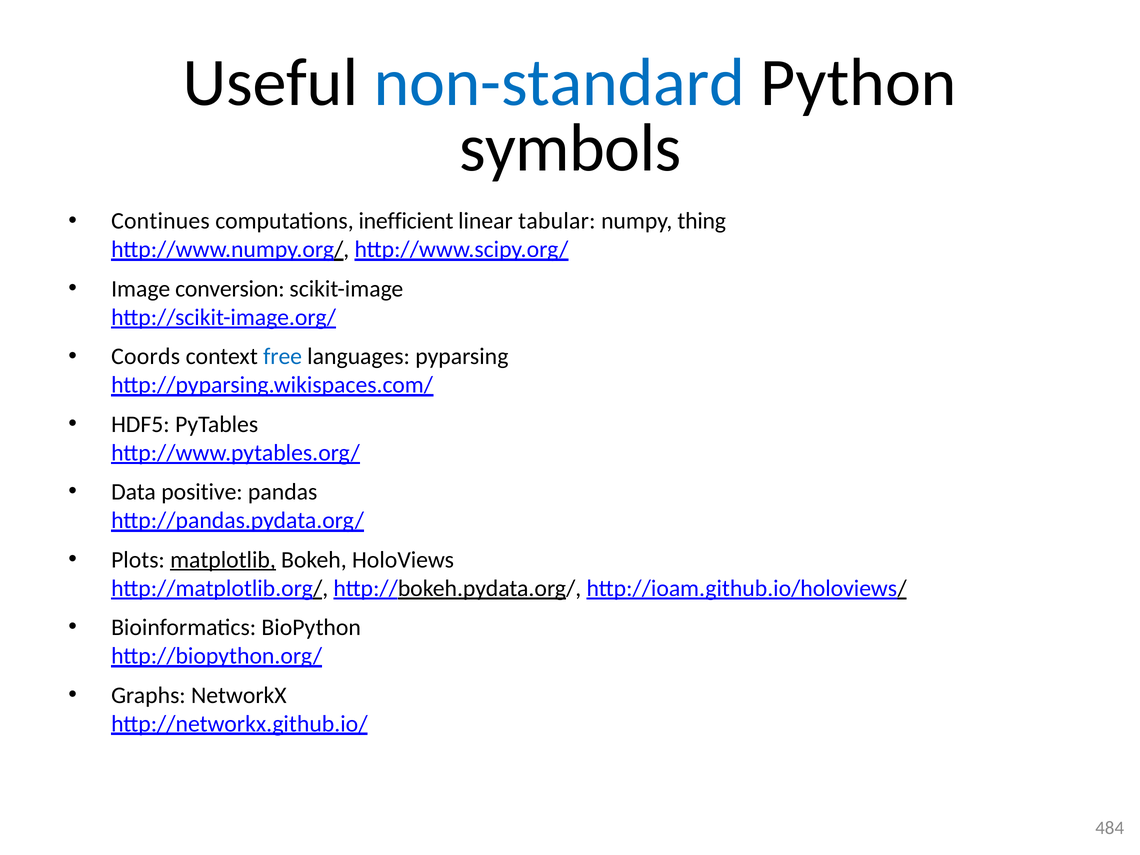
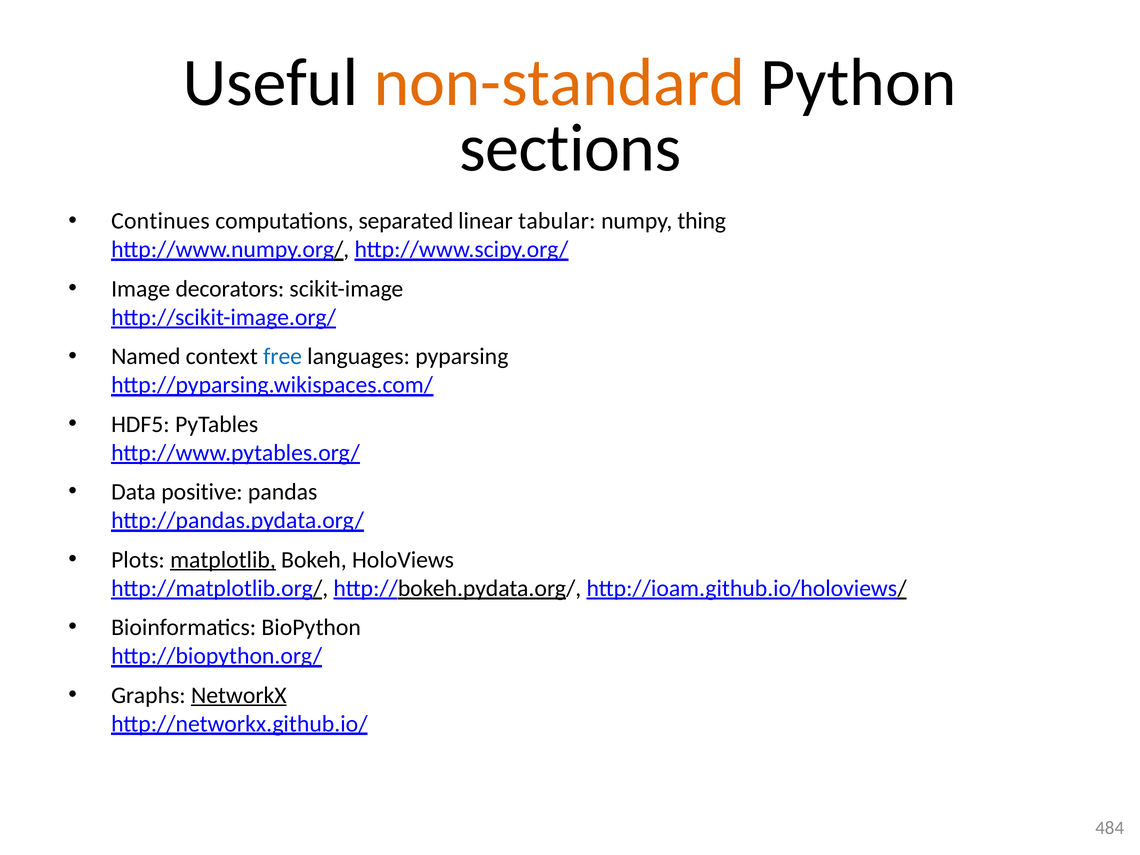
non-standard colour: blue -> orange
symbols: symbols -> sections
inefficient: inefficient -> separated
conversion: conversion -> decorators
Coords: Coords -> Named
NetworkX underline: none -> present
